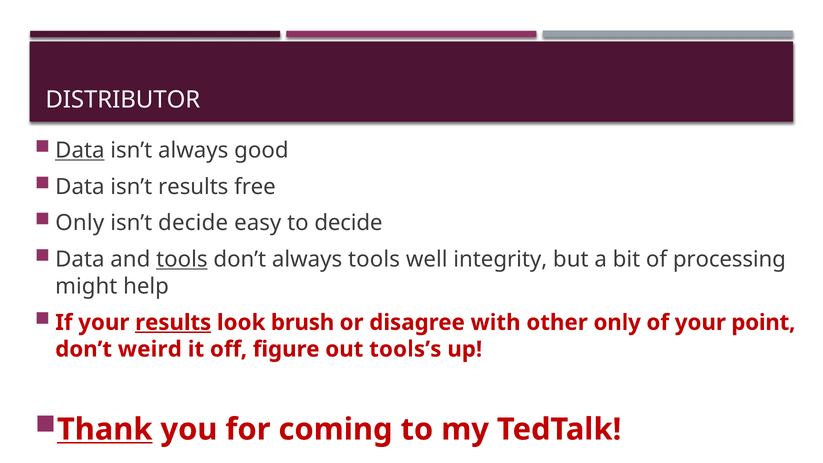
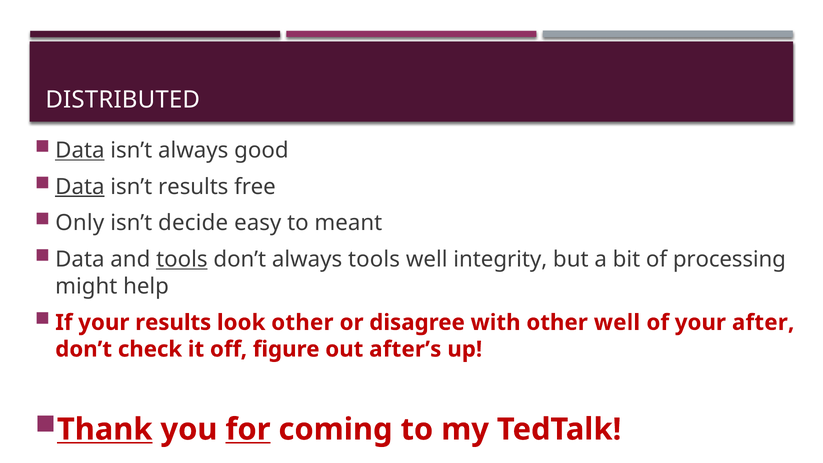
DISTRIBUTOR: DISTRIBUTOR -> DISTRIBUTED
Data at (80, 187) underline: none -> present
to decide: decide -> meant
results at (173, 322) underline: present -> none
look brush: brush -> other
other only: only -> well
point: point -> after
weird: weird -> check
tools’s: tools’s -> after’s
for underline: none -> present
